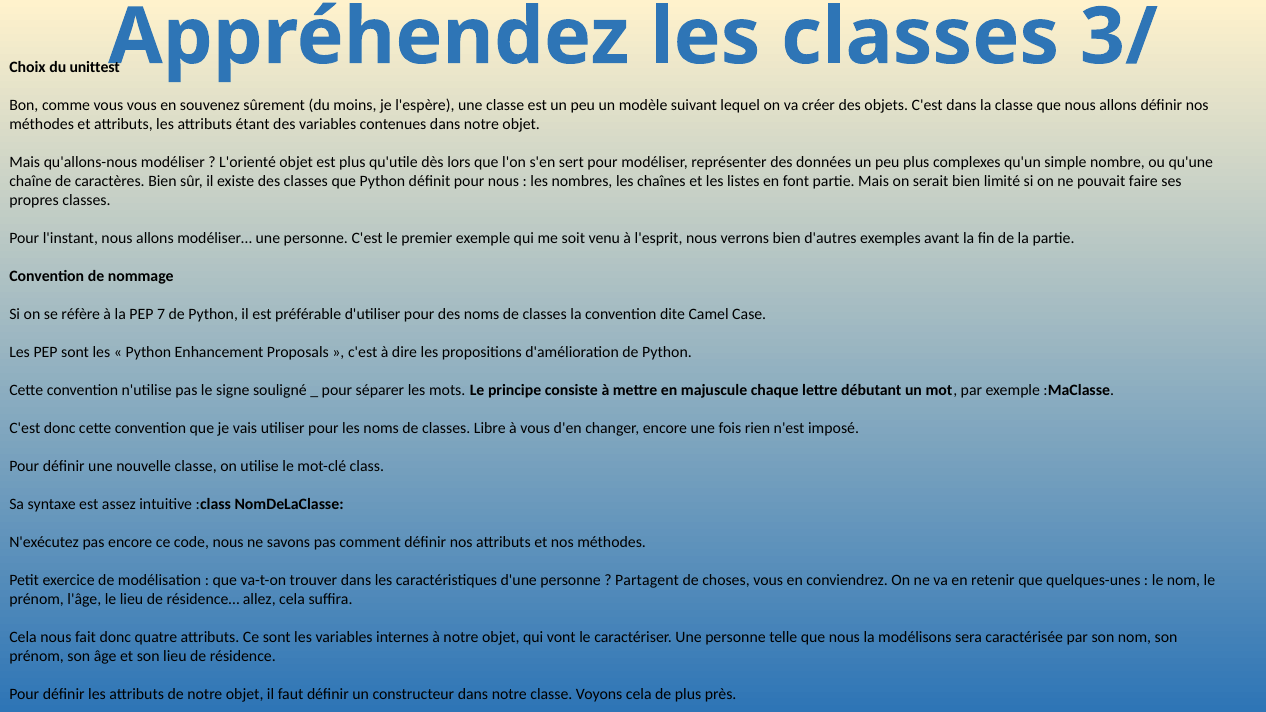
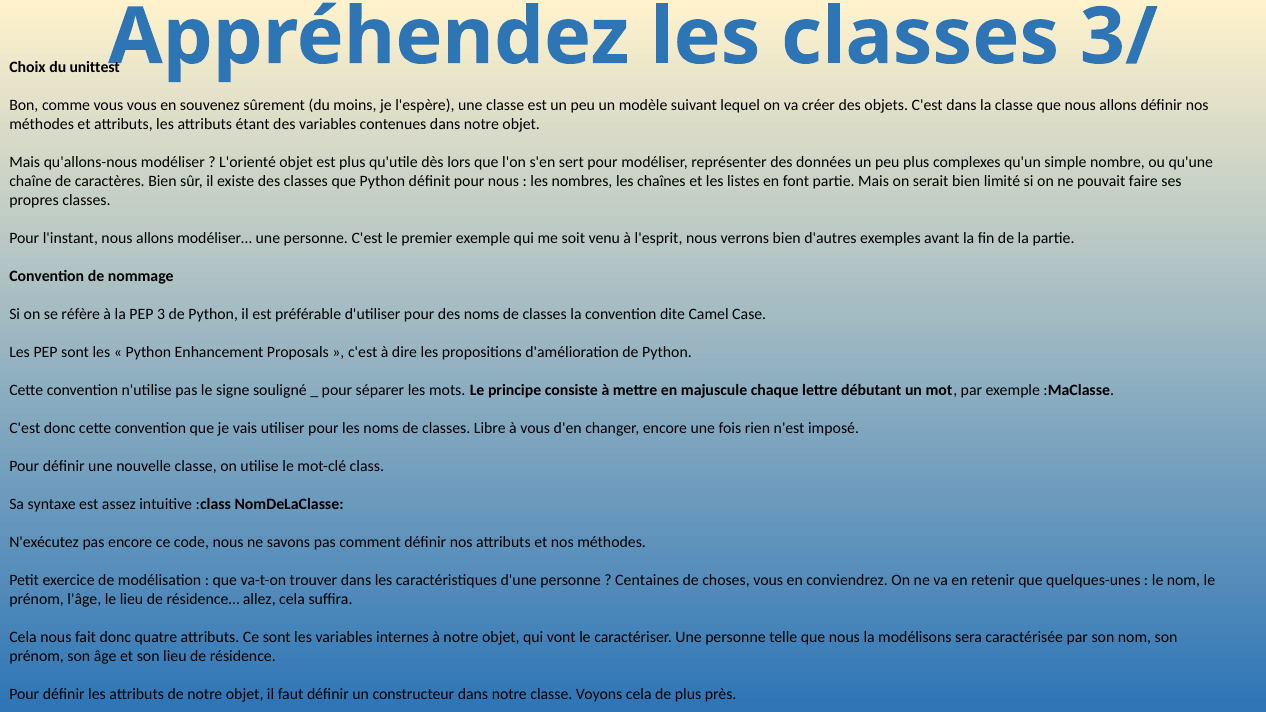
7: 7 -> 3
Partagent: Partagent -> Centaines
